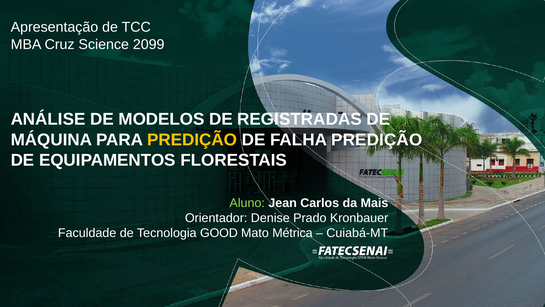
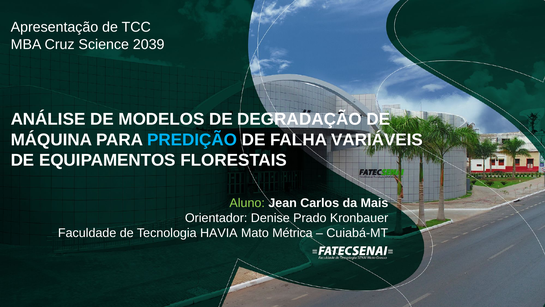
2099: 2099 -> 2039
REGISTRADAS: REGISTRADAS -> DEGRADAÇÃO
PREDIÇÃO at (192, 140) colour: yellow -> light blue
FALHA PREDIÇÃO: PREDIÇÃO -> VARIÁVEIS
GOOD: GOOD -> HAVIA
